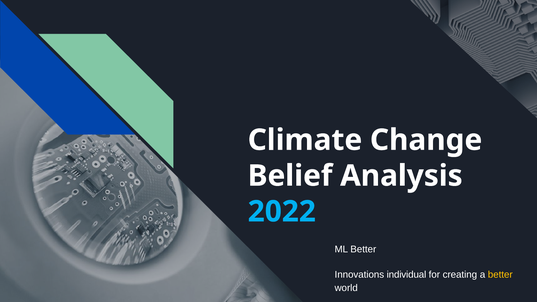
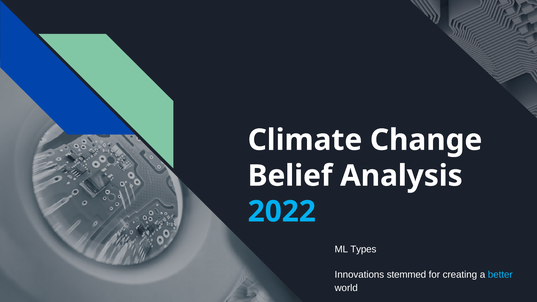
ML Better: Better -> Types
individual: individual -> stemmed
better at (500, 275) colour: yellow -> light blue
